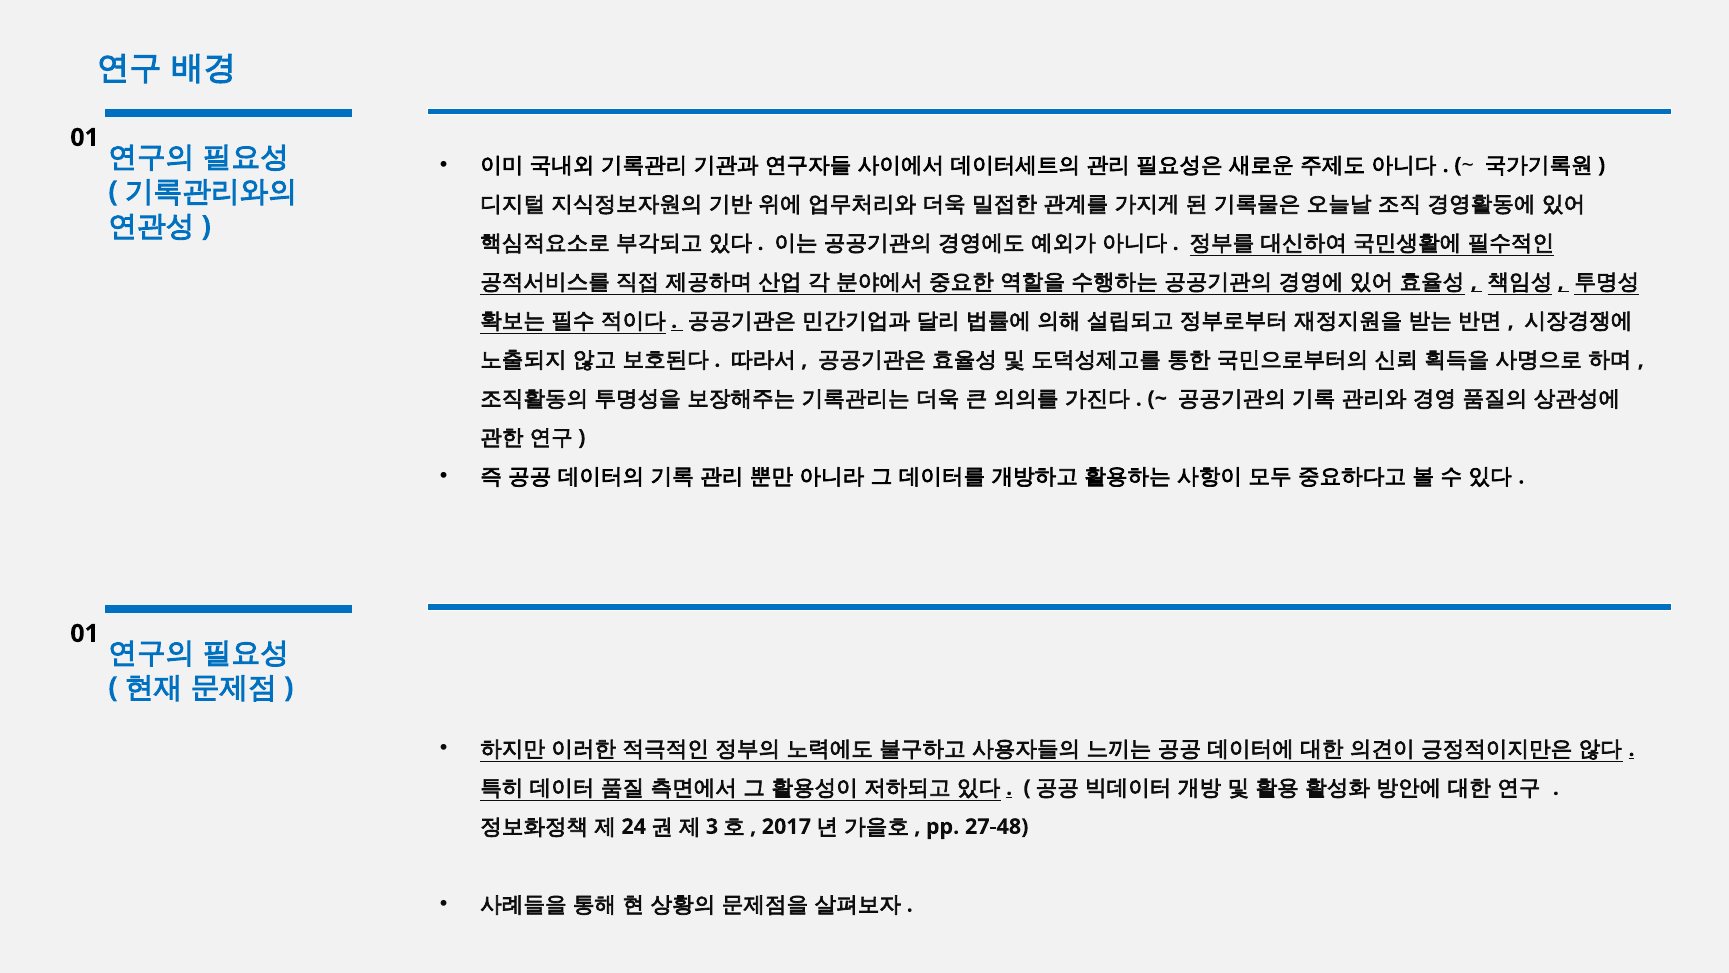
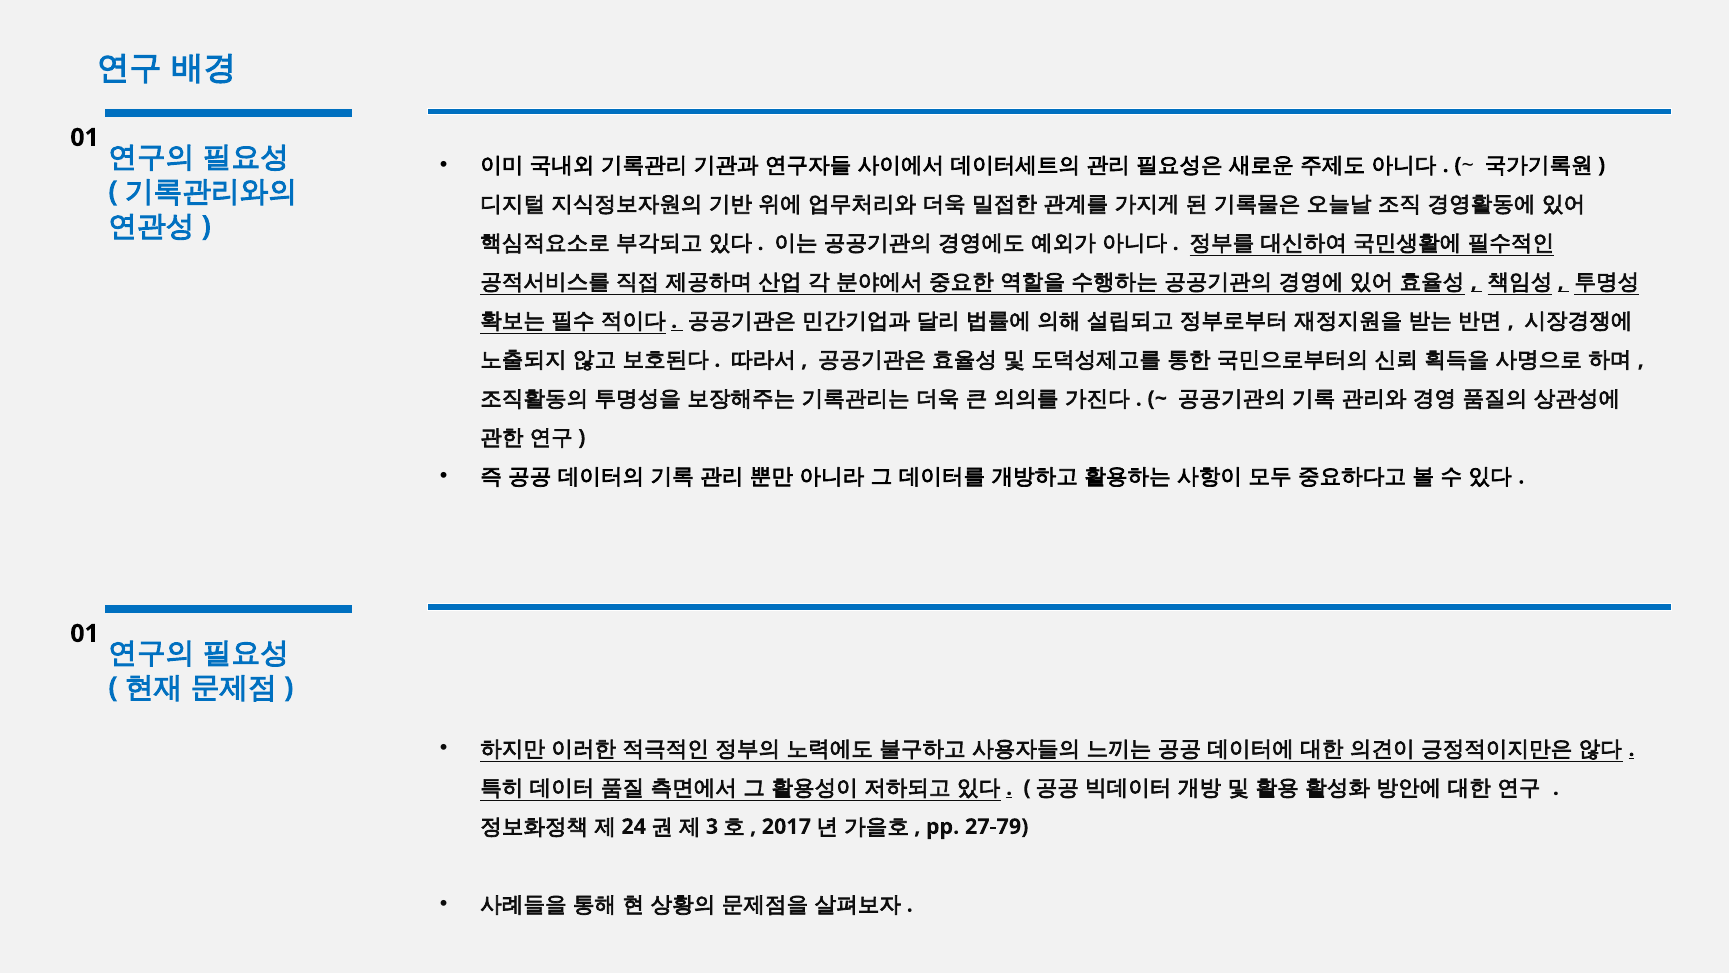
27-48: 27-48 -> 27-79
